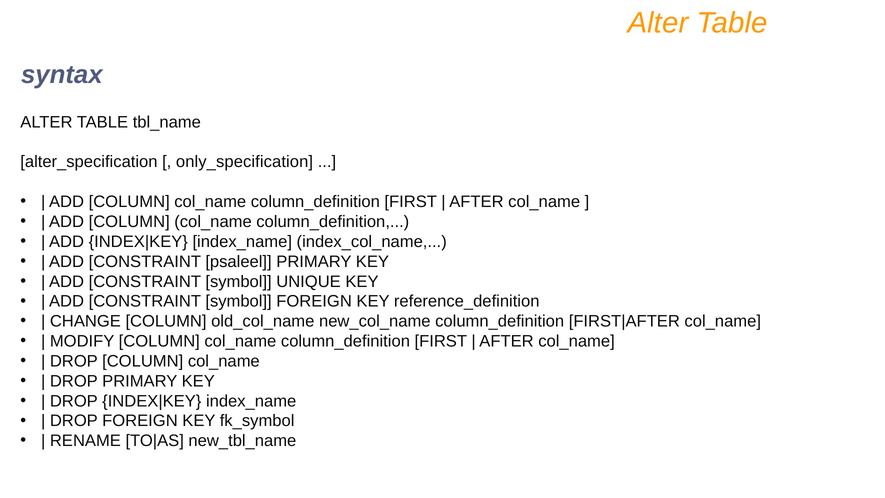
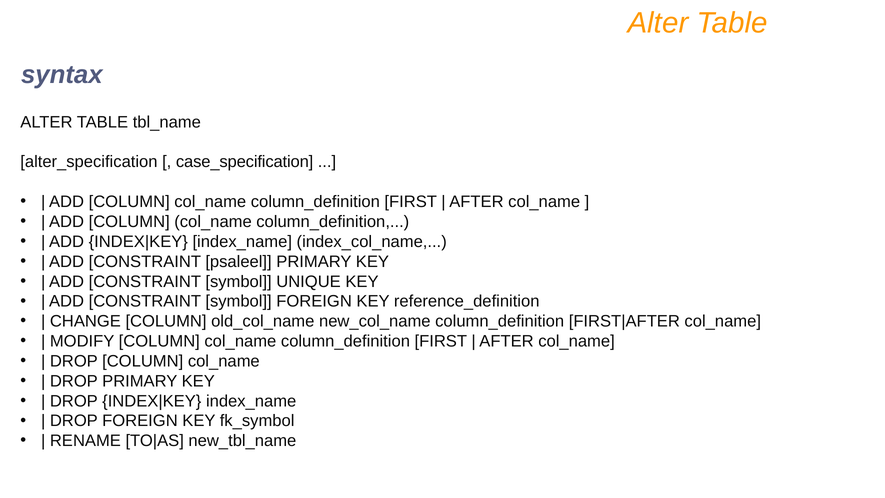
only_specification: only_specification -> case_specification
